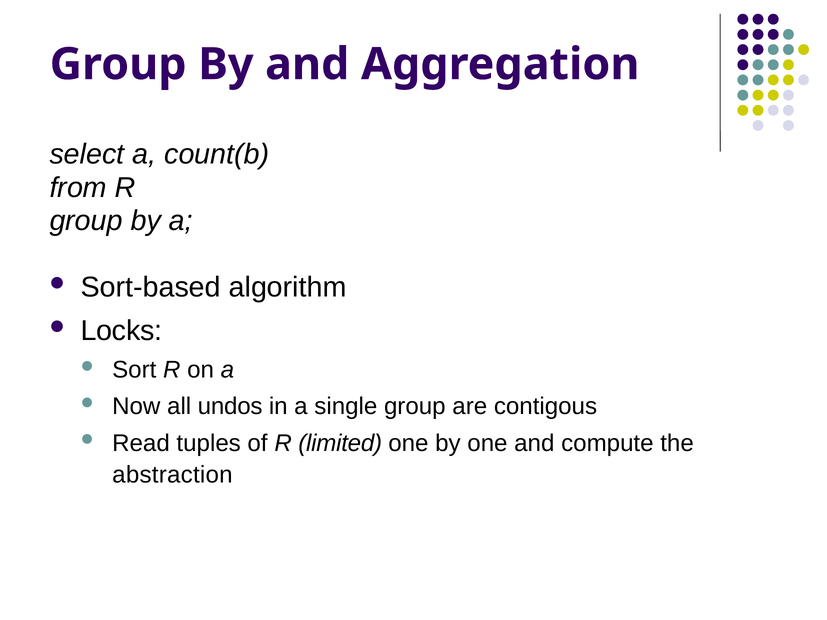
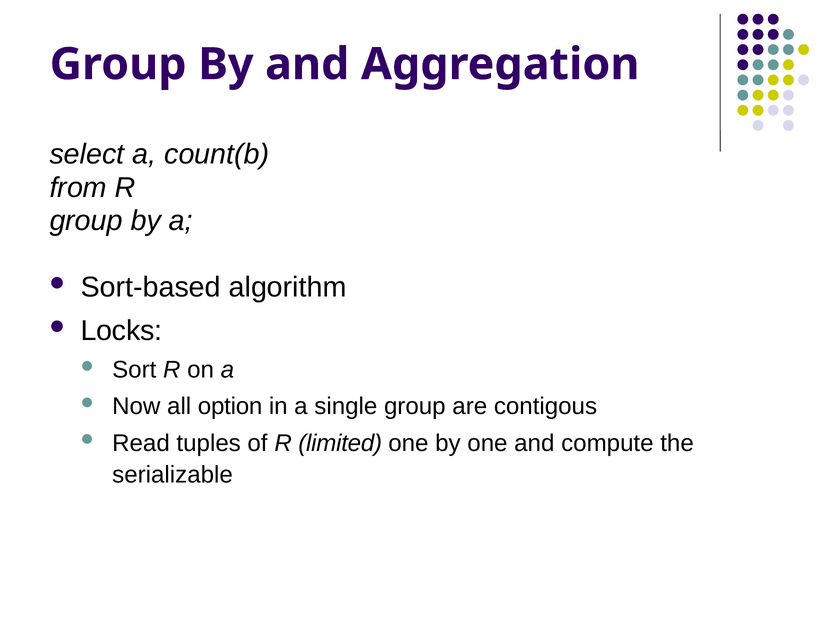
undos: undos -> option
abstraction: abstraction -> serializable
